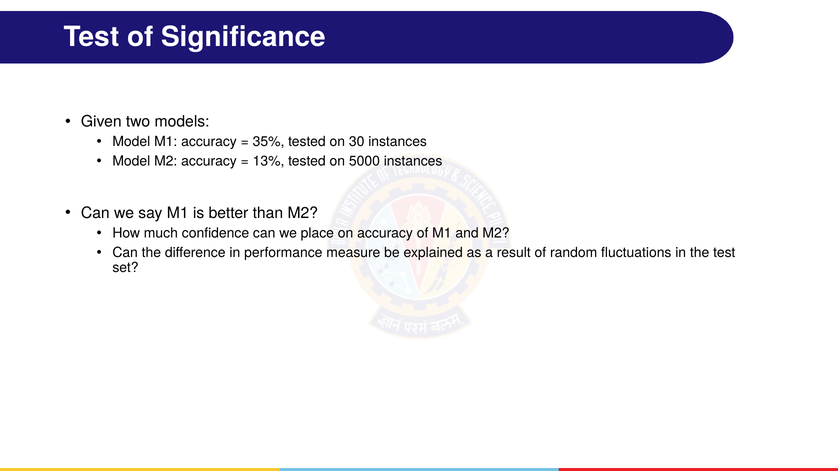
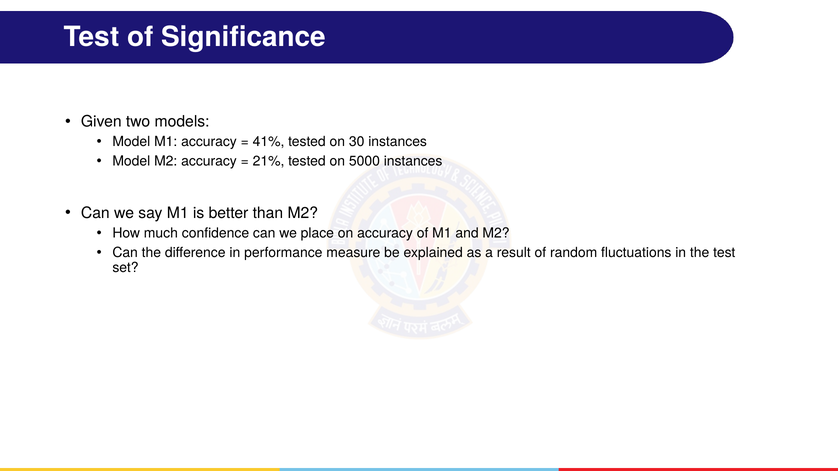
35%: 35% -> 41%
13%: 13% -> 21%
